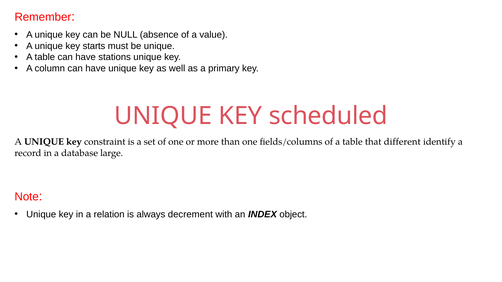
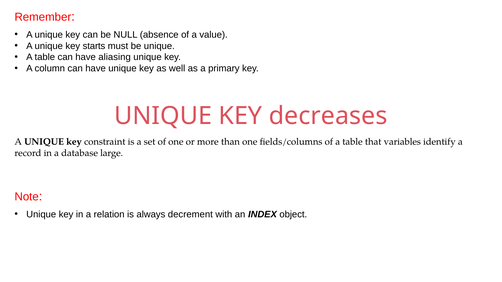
stations: stations -> aliasing
scheduled: scheduled -> decreases
different: different -> variables
